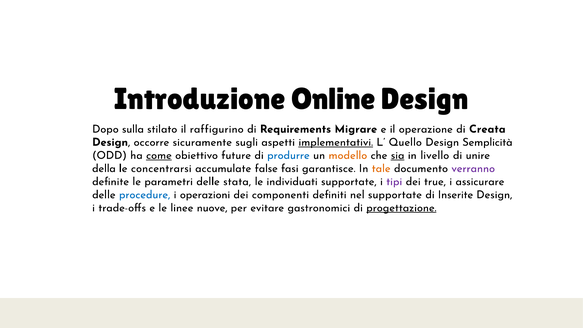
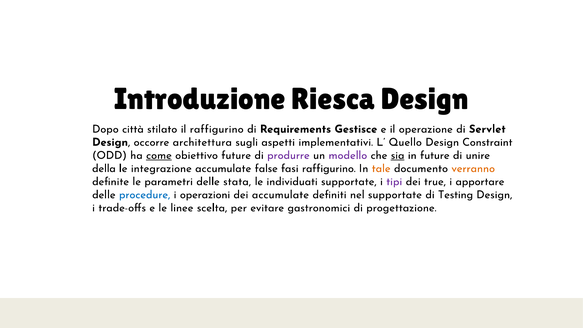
Online: Online -> Riesca
sulla: sulla -> città
Migrare: Migrare -> Gestisce
Creata: Creata -> Servlet
sicuramente: sicuramente -> architettura
implementativi underline: present -> none
Semplicità: Semplicità -> Constraint
produrre colour: blue -> purple
modello colour: orange -> purple
in livello: livello -> future
concentrarsi: concentrarsi -> integrazione
fasi garantisce: garantisce -> raffigurino
verranno colour: purple -> orange
assicurare: assicurare -> apportare
dei componenti: componenti -> accumulate
Inserite: Inserite -> Testing
nuove: nuove -> scelta
progettazione underline: present -> none
